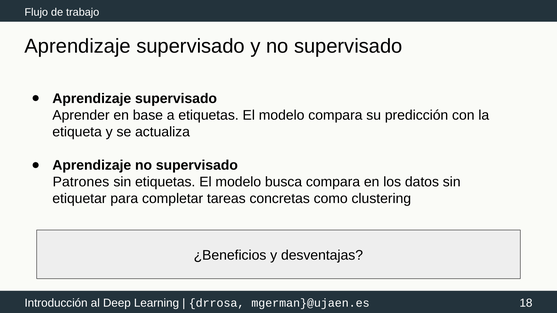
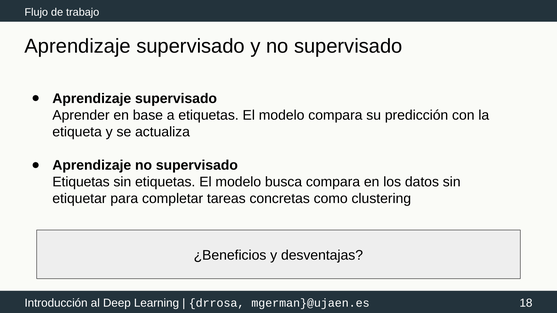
Patrones at (81, 182): Patrones -> Etiquetas
